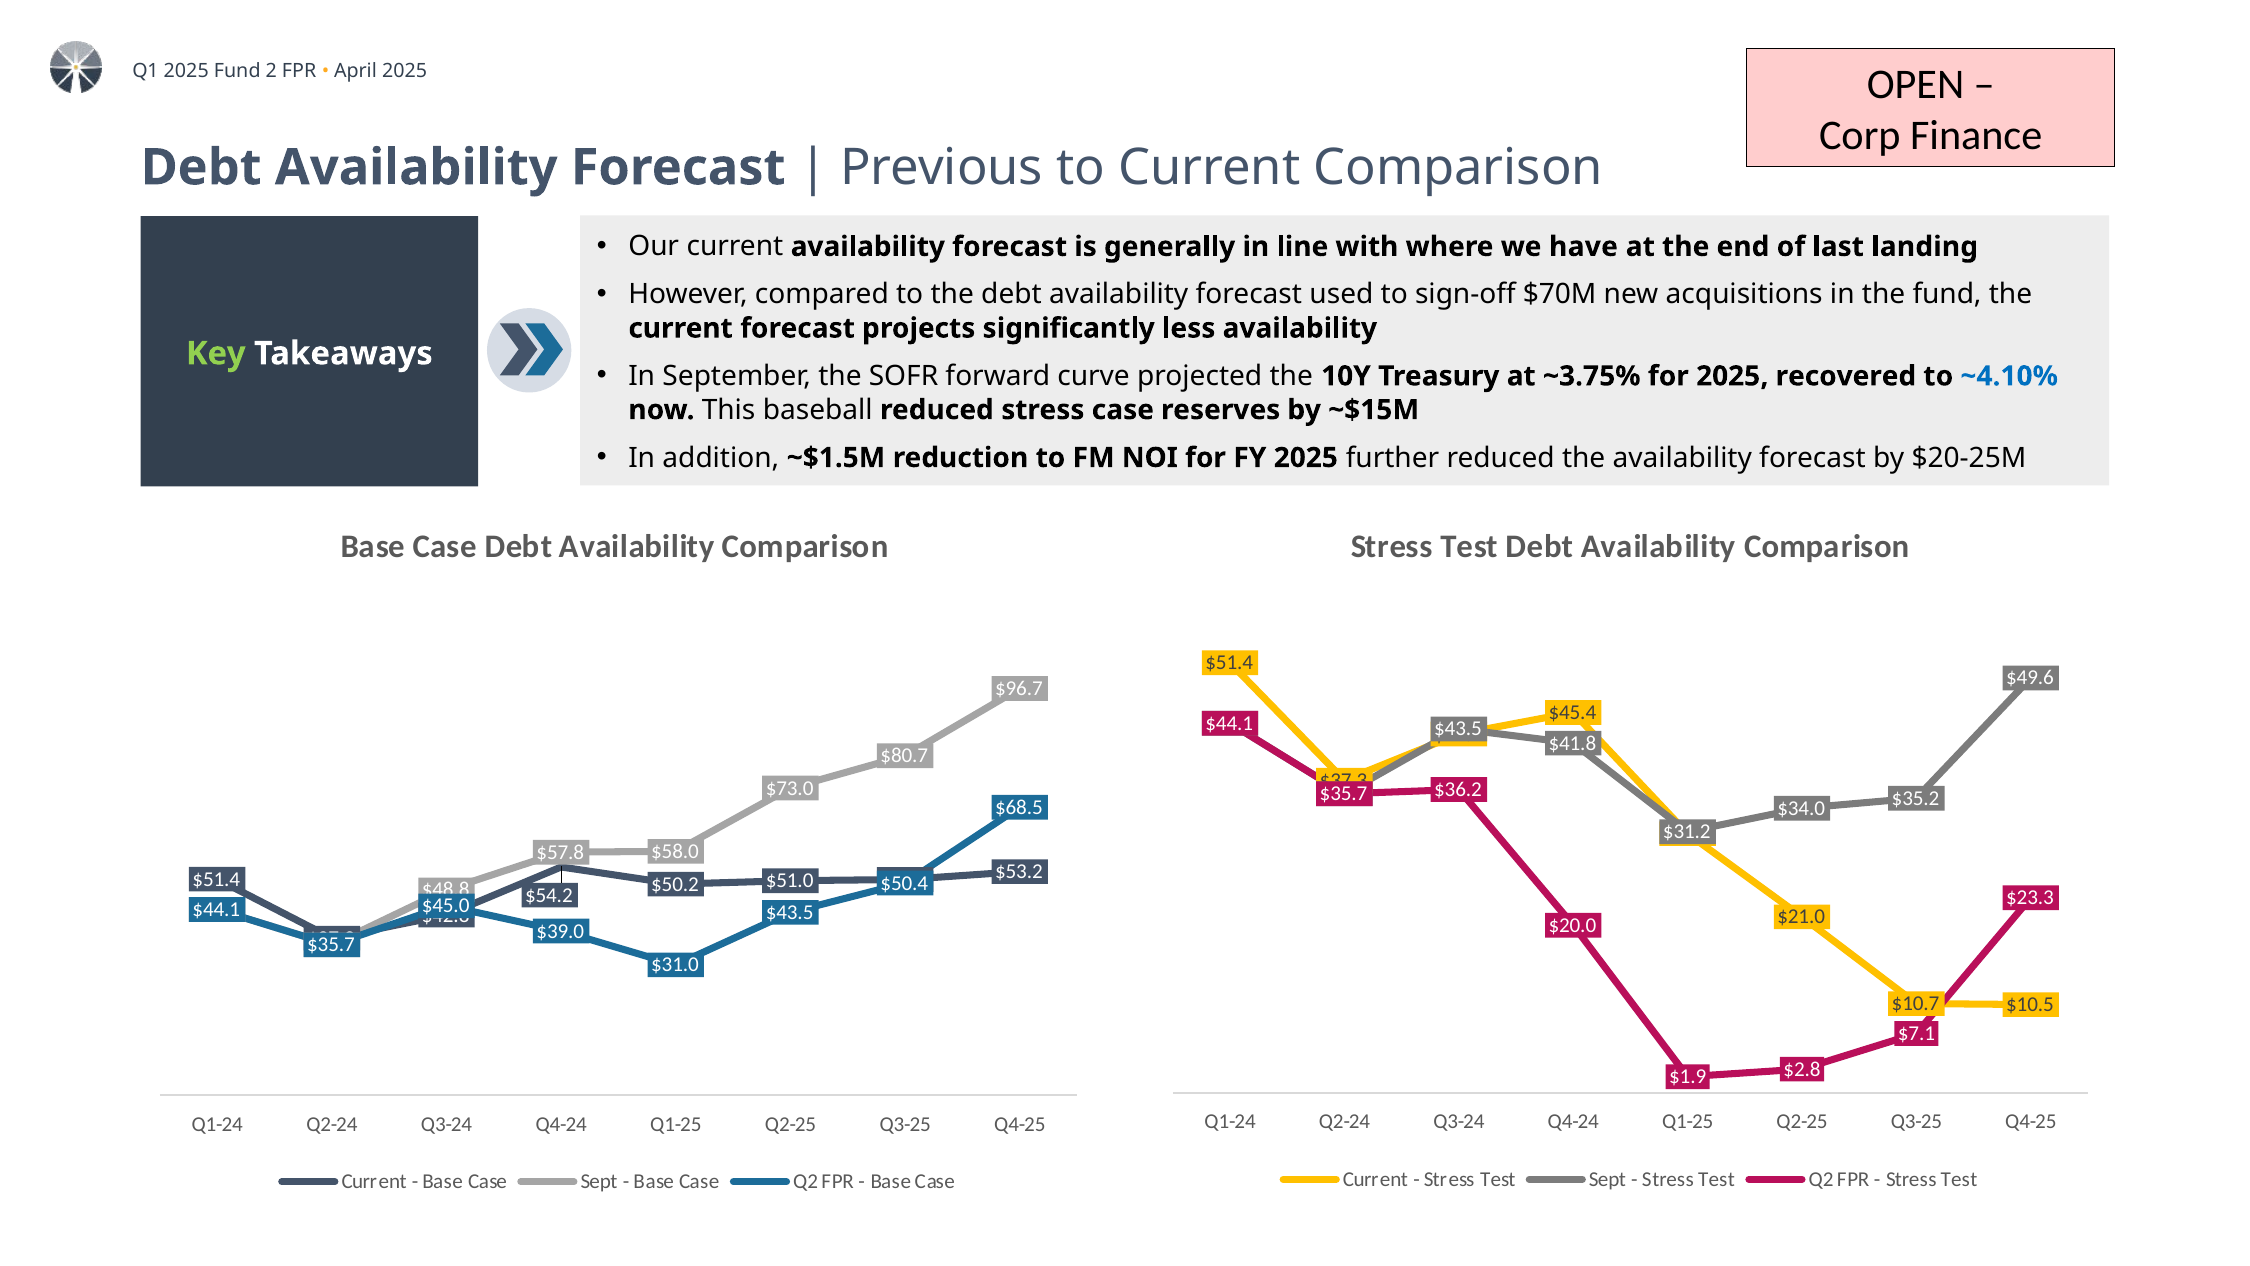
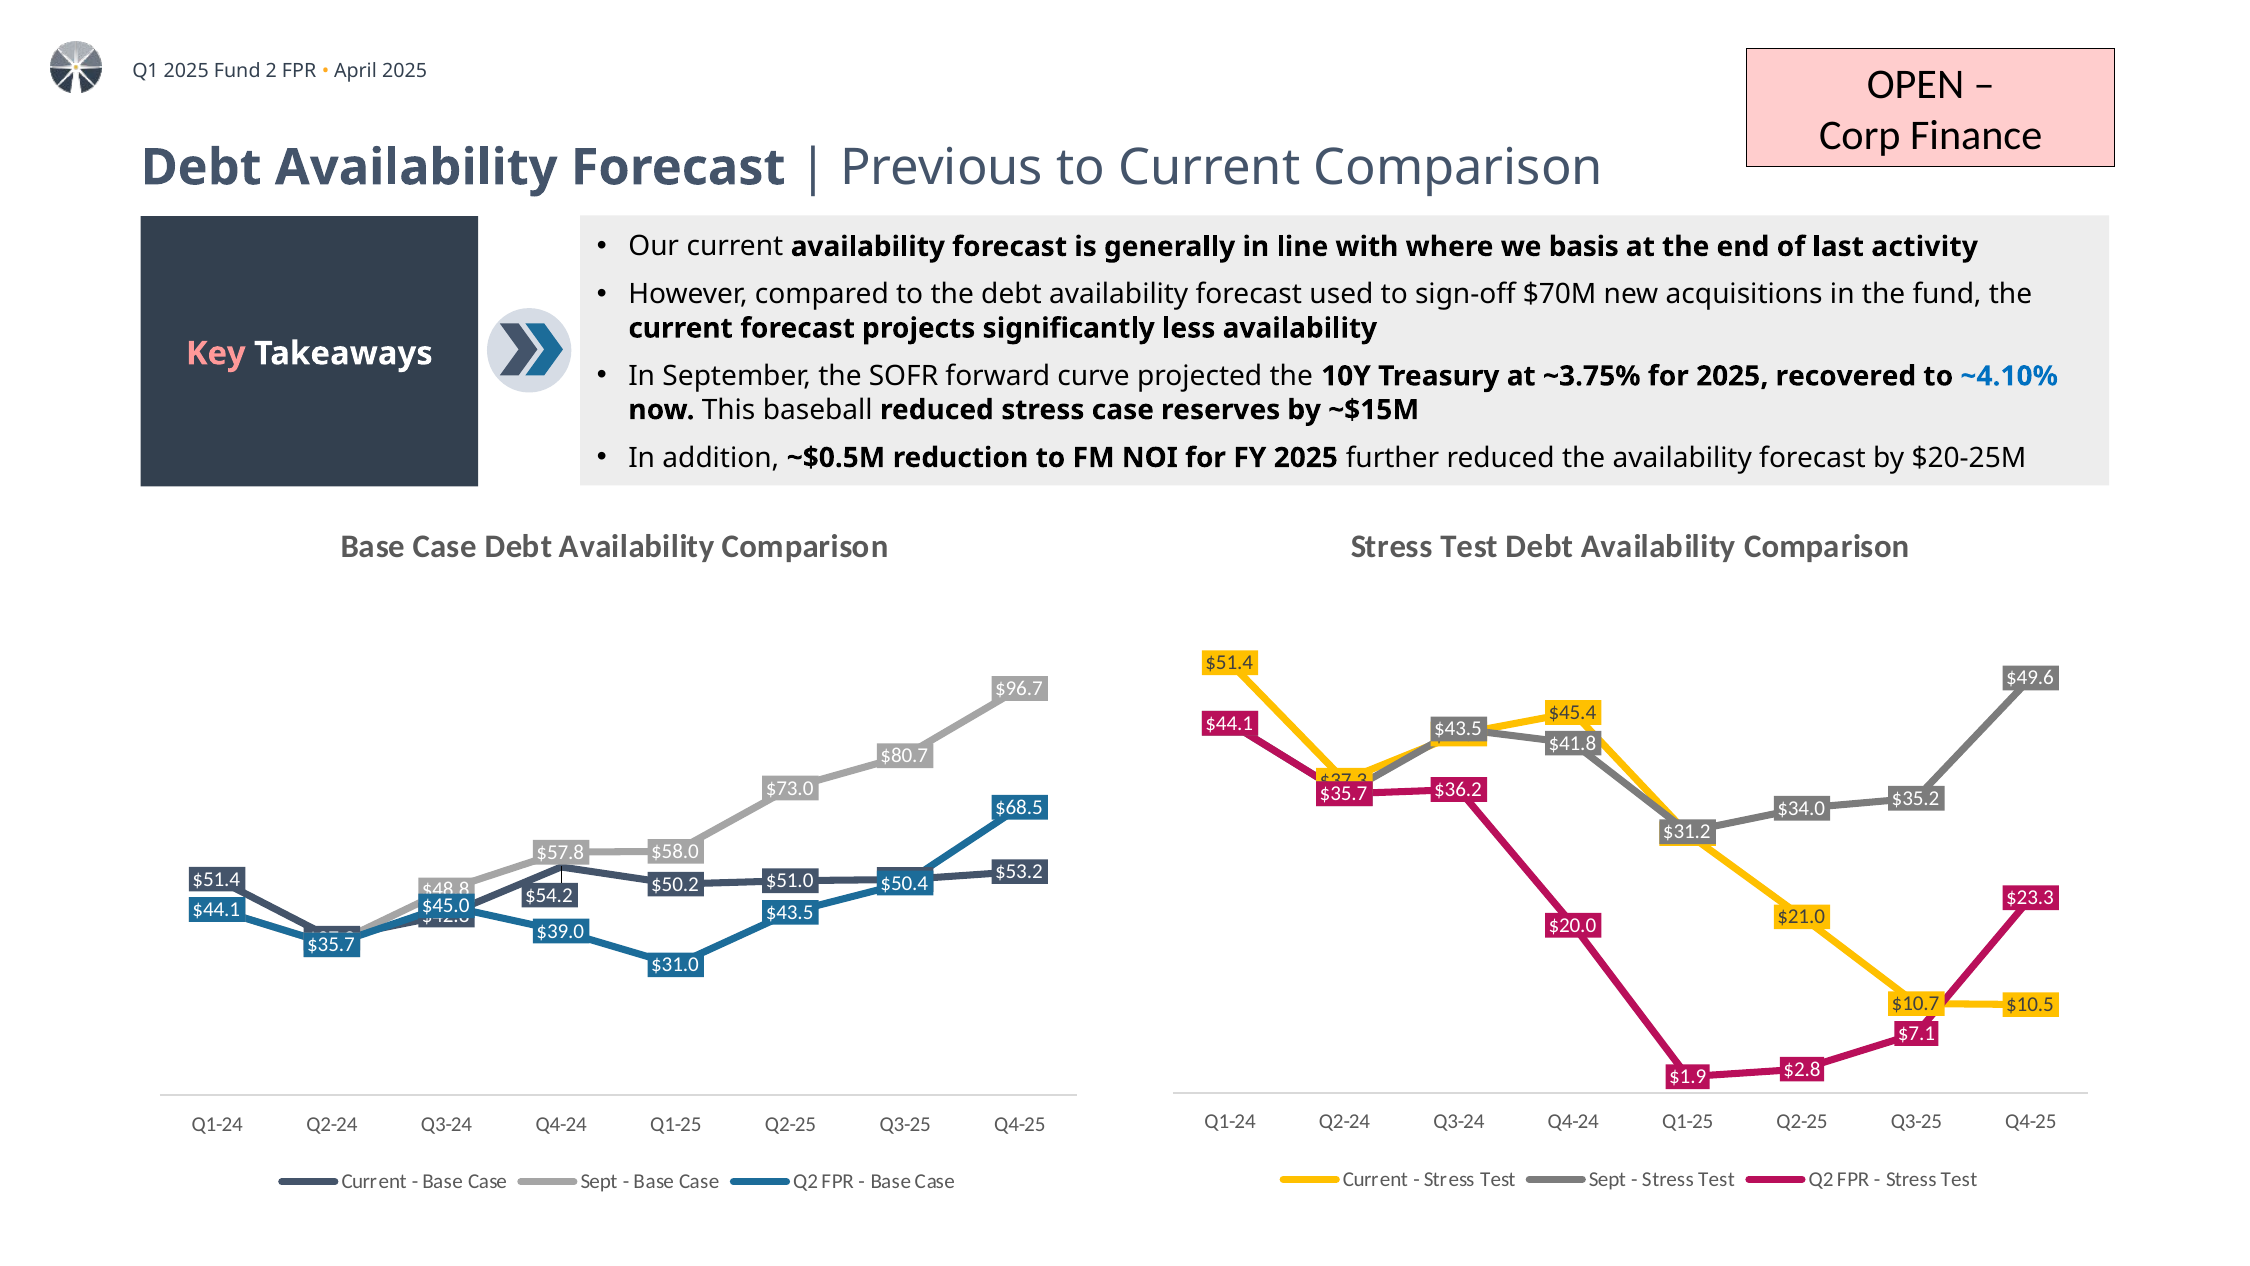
have: have -> basis
landing: landing -> activity
Key colour: light green -> pink
~$1.5M: ~$1.5M -> ~$0.5M
